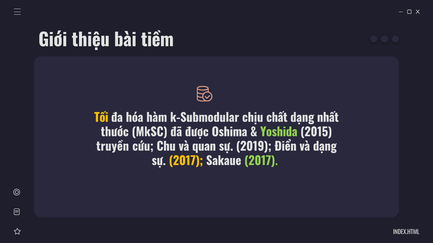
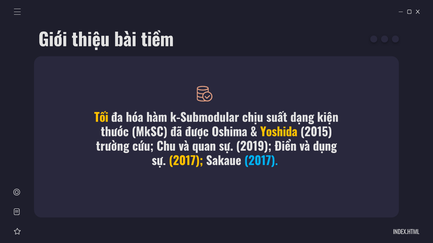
chất: chất -> suất
nhất: nhất -> kiện
Yoshida colour: light green -> yellow
truyền: truyền -> trường
và dạng: dạng -> dụng
2017 at (261, 161) colour: light green -> light blue
